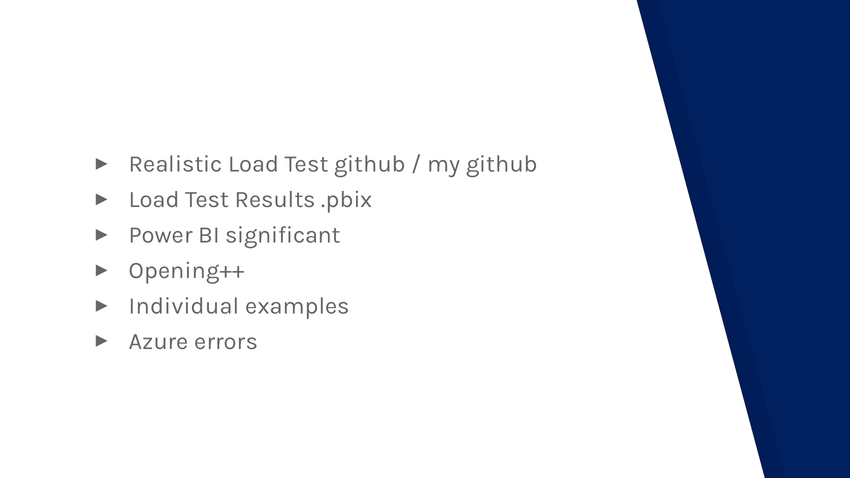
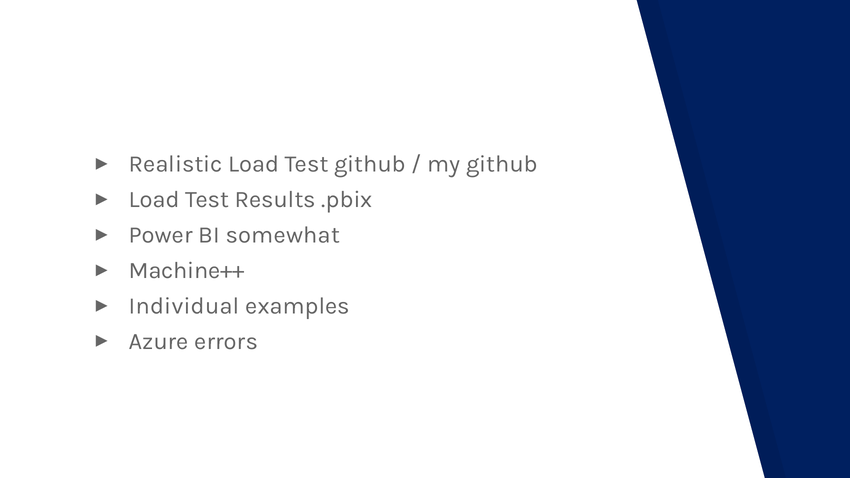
significant: significant -> somewhat
Opening++: Opening++ -> Machine++
